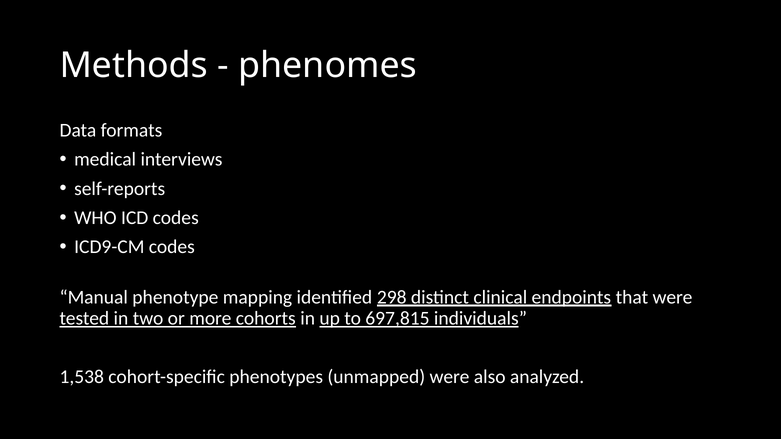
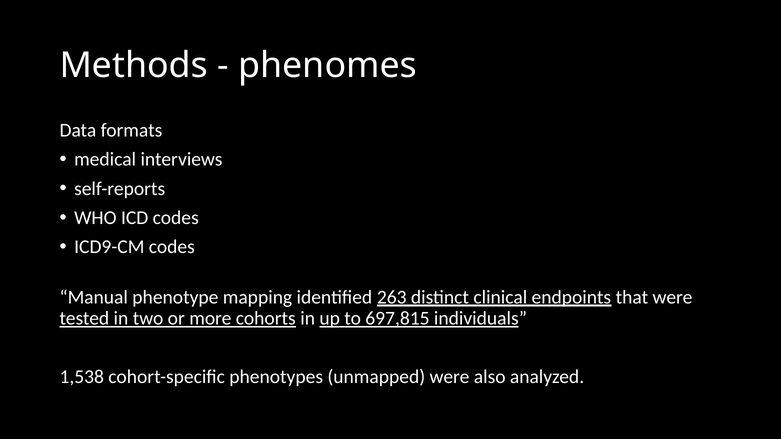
298: 298 -> 263
